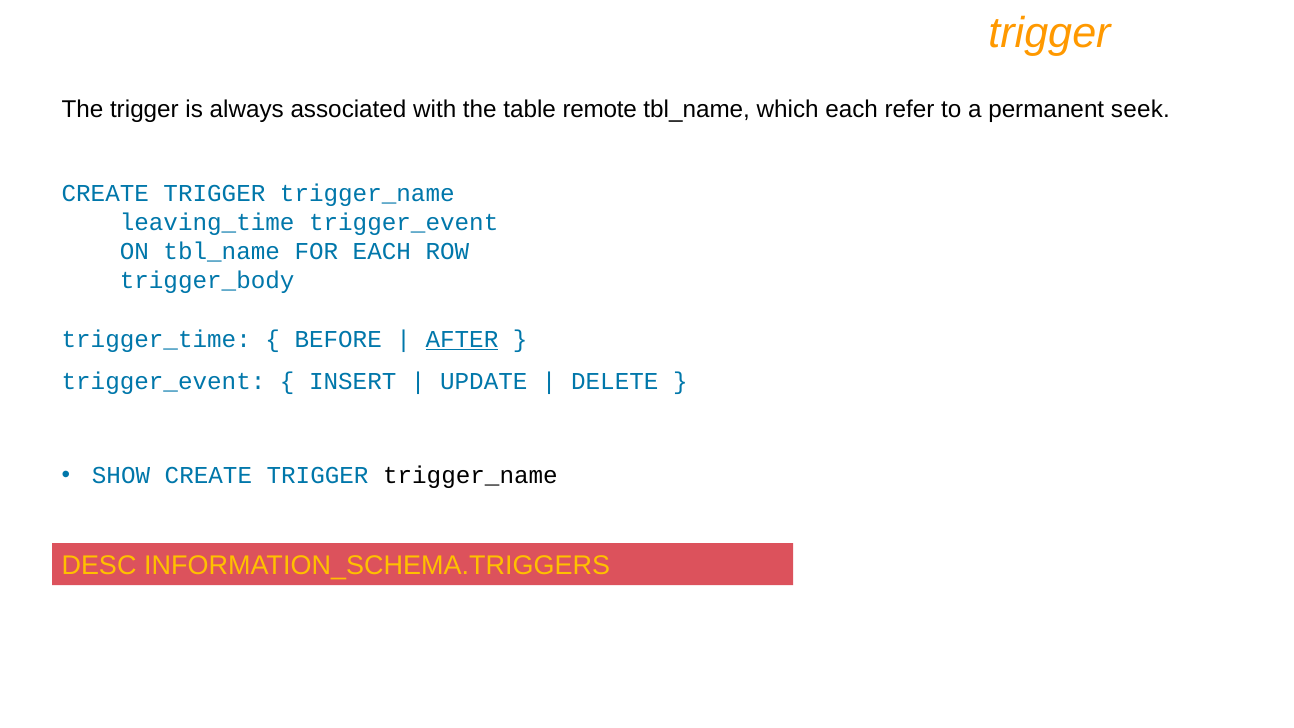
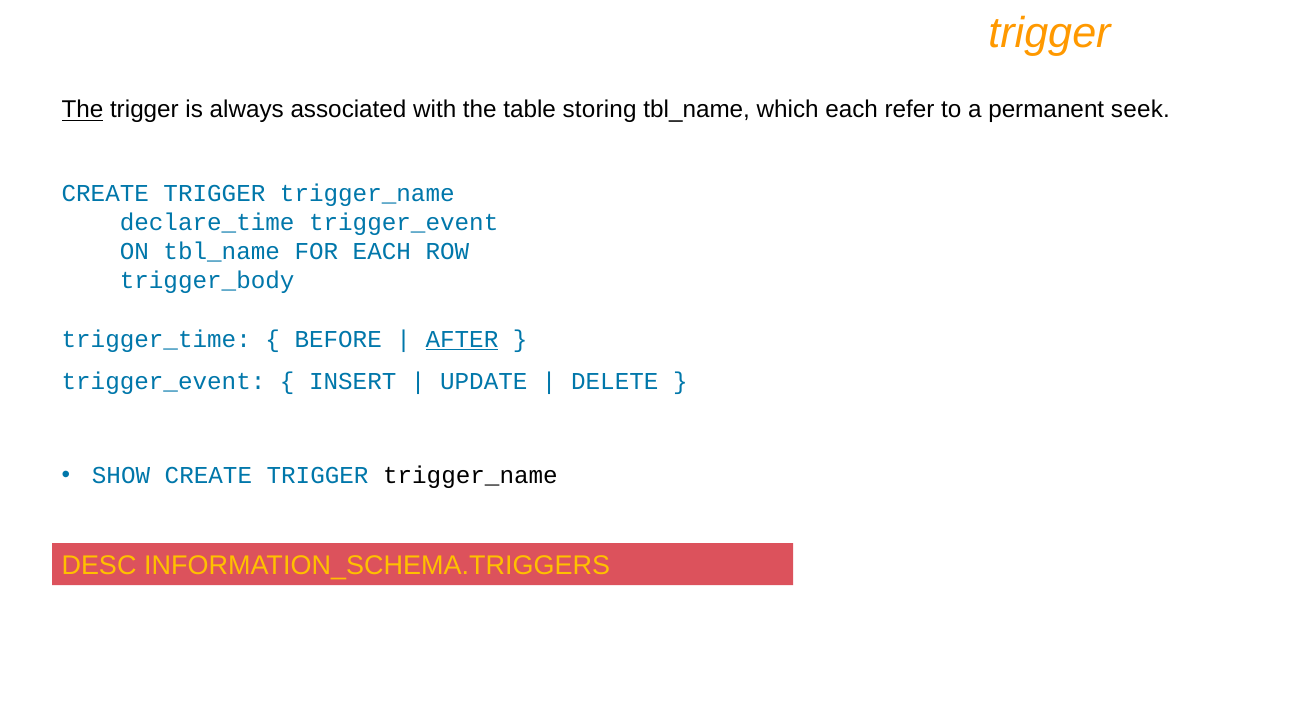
The at (82, 110) underline: none -> present
remote: remote -> storing
leaving_time: leaving_time -> declare_time
